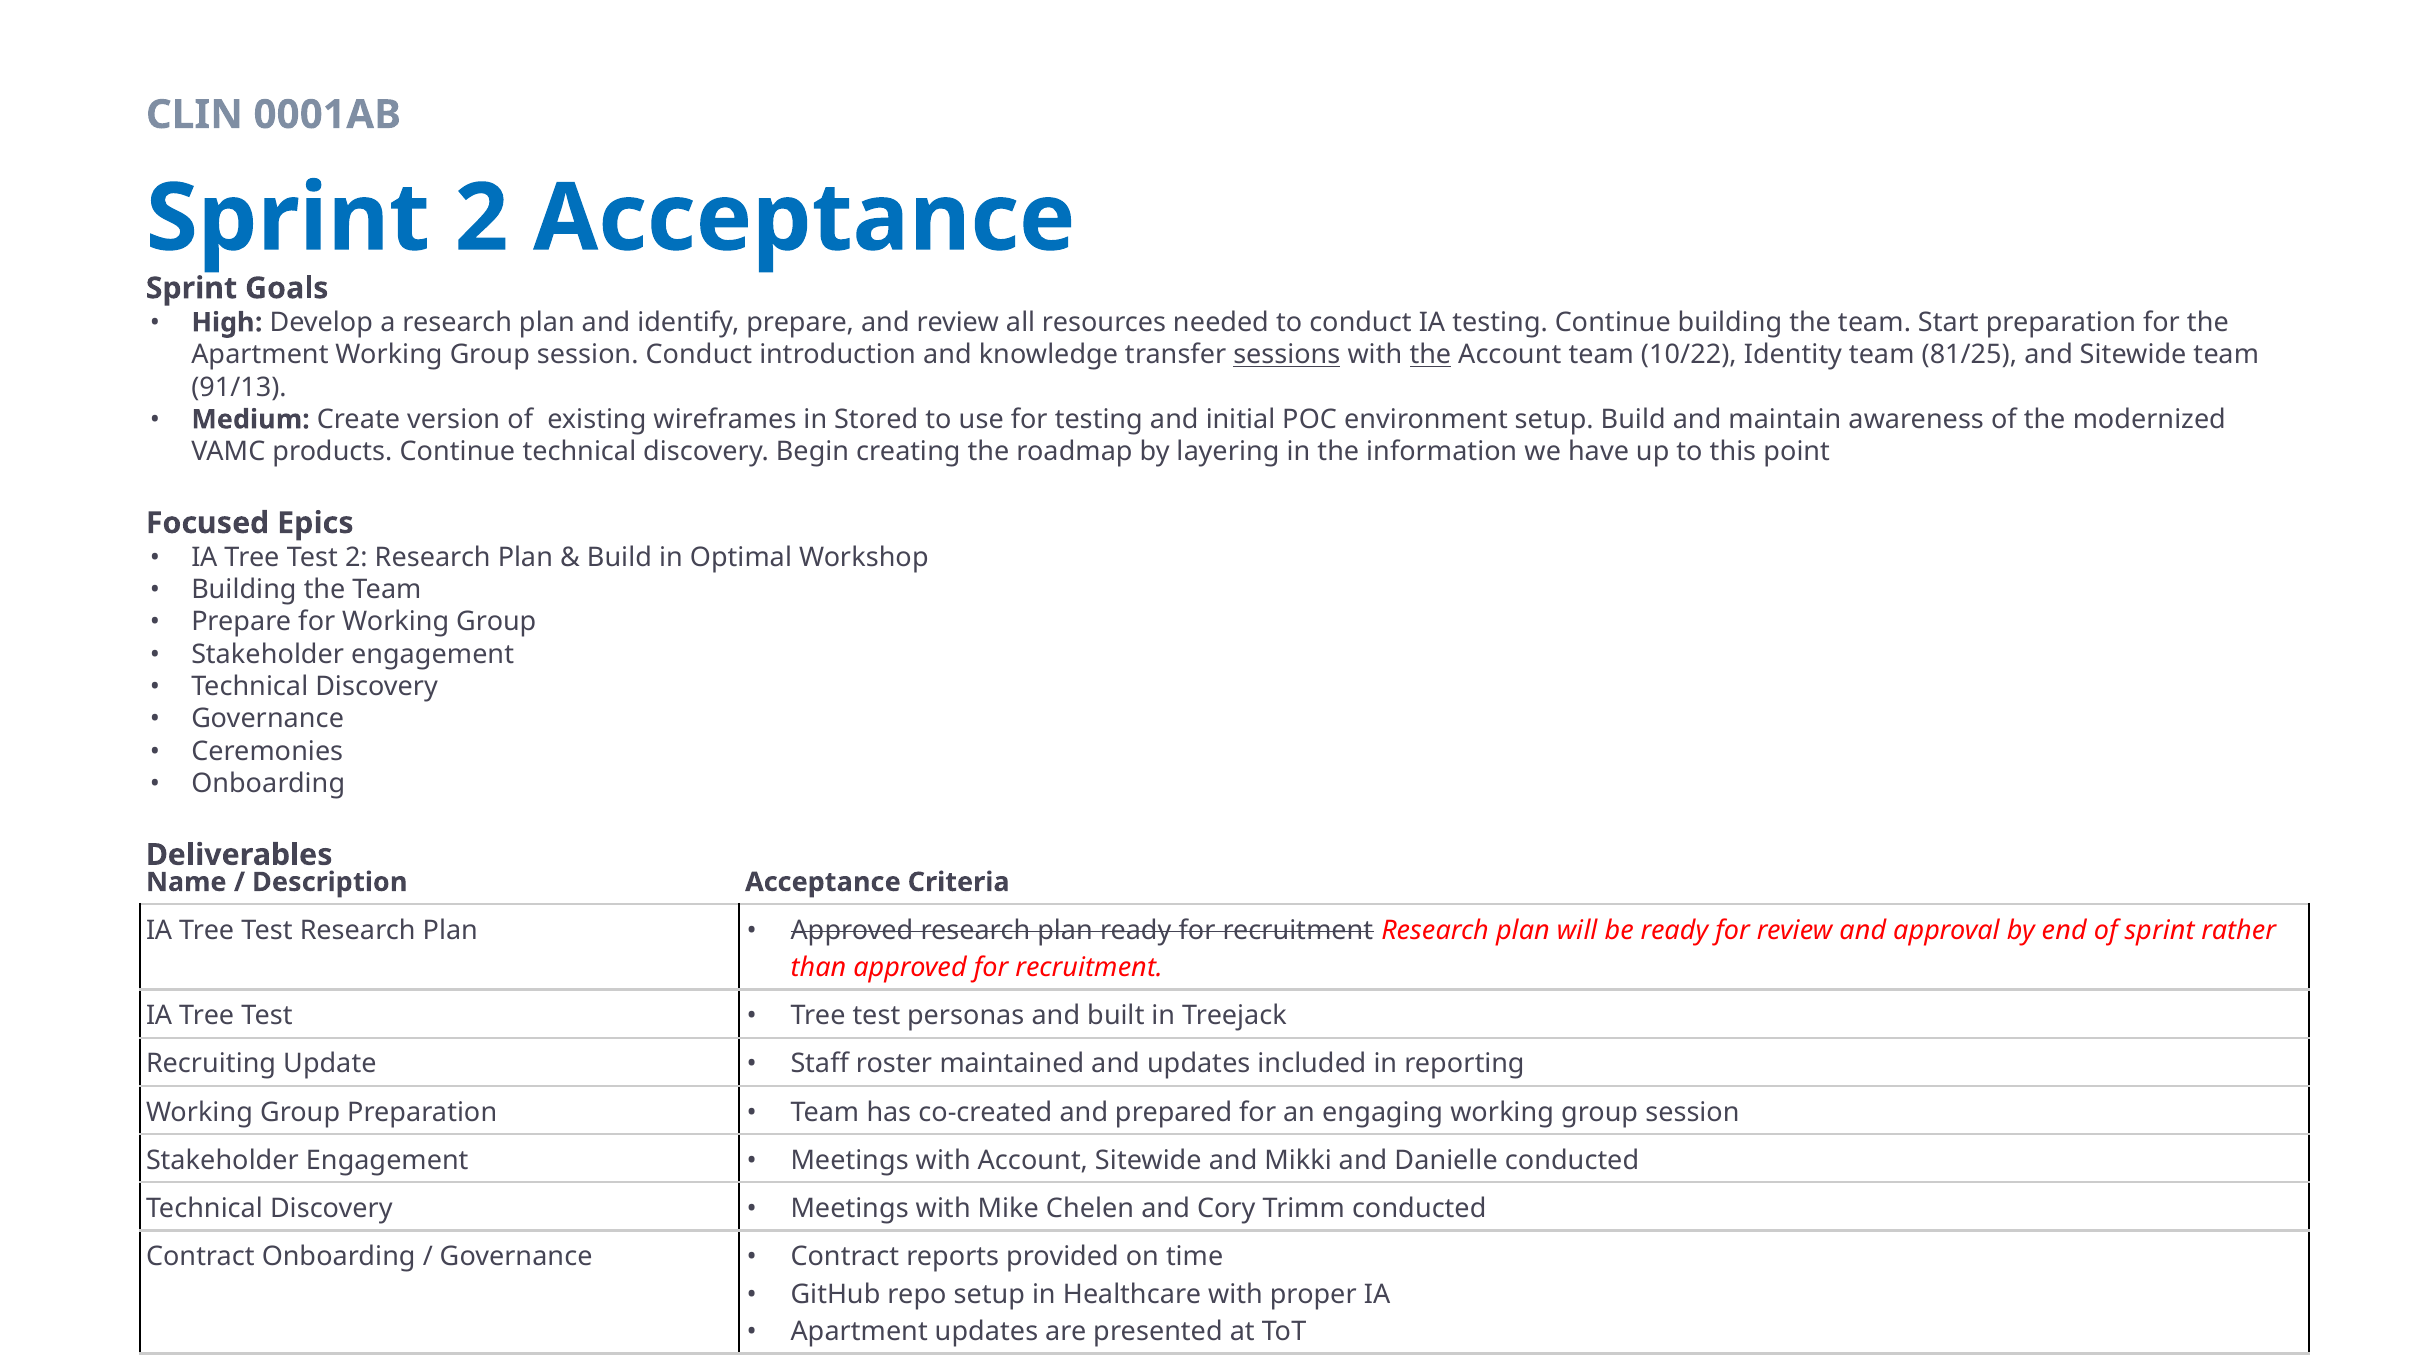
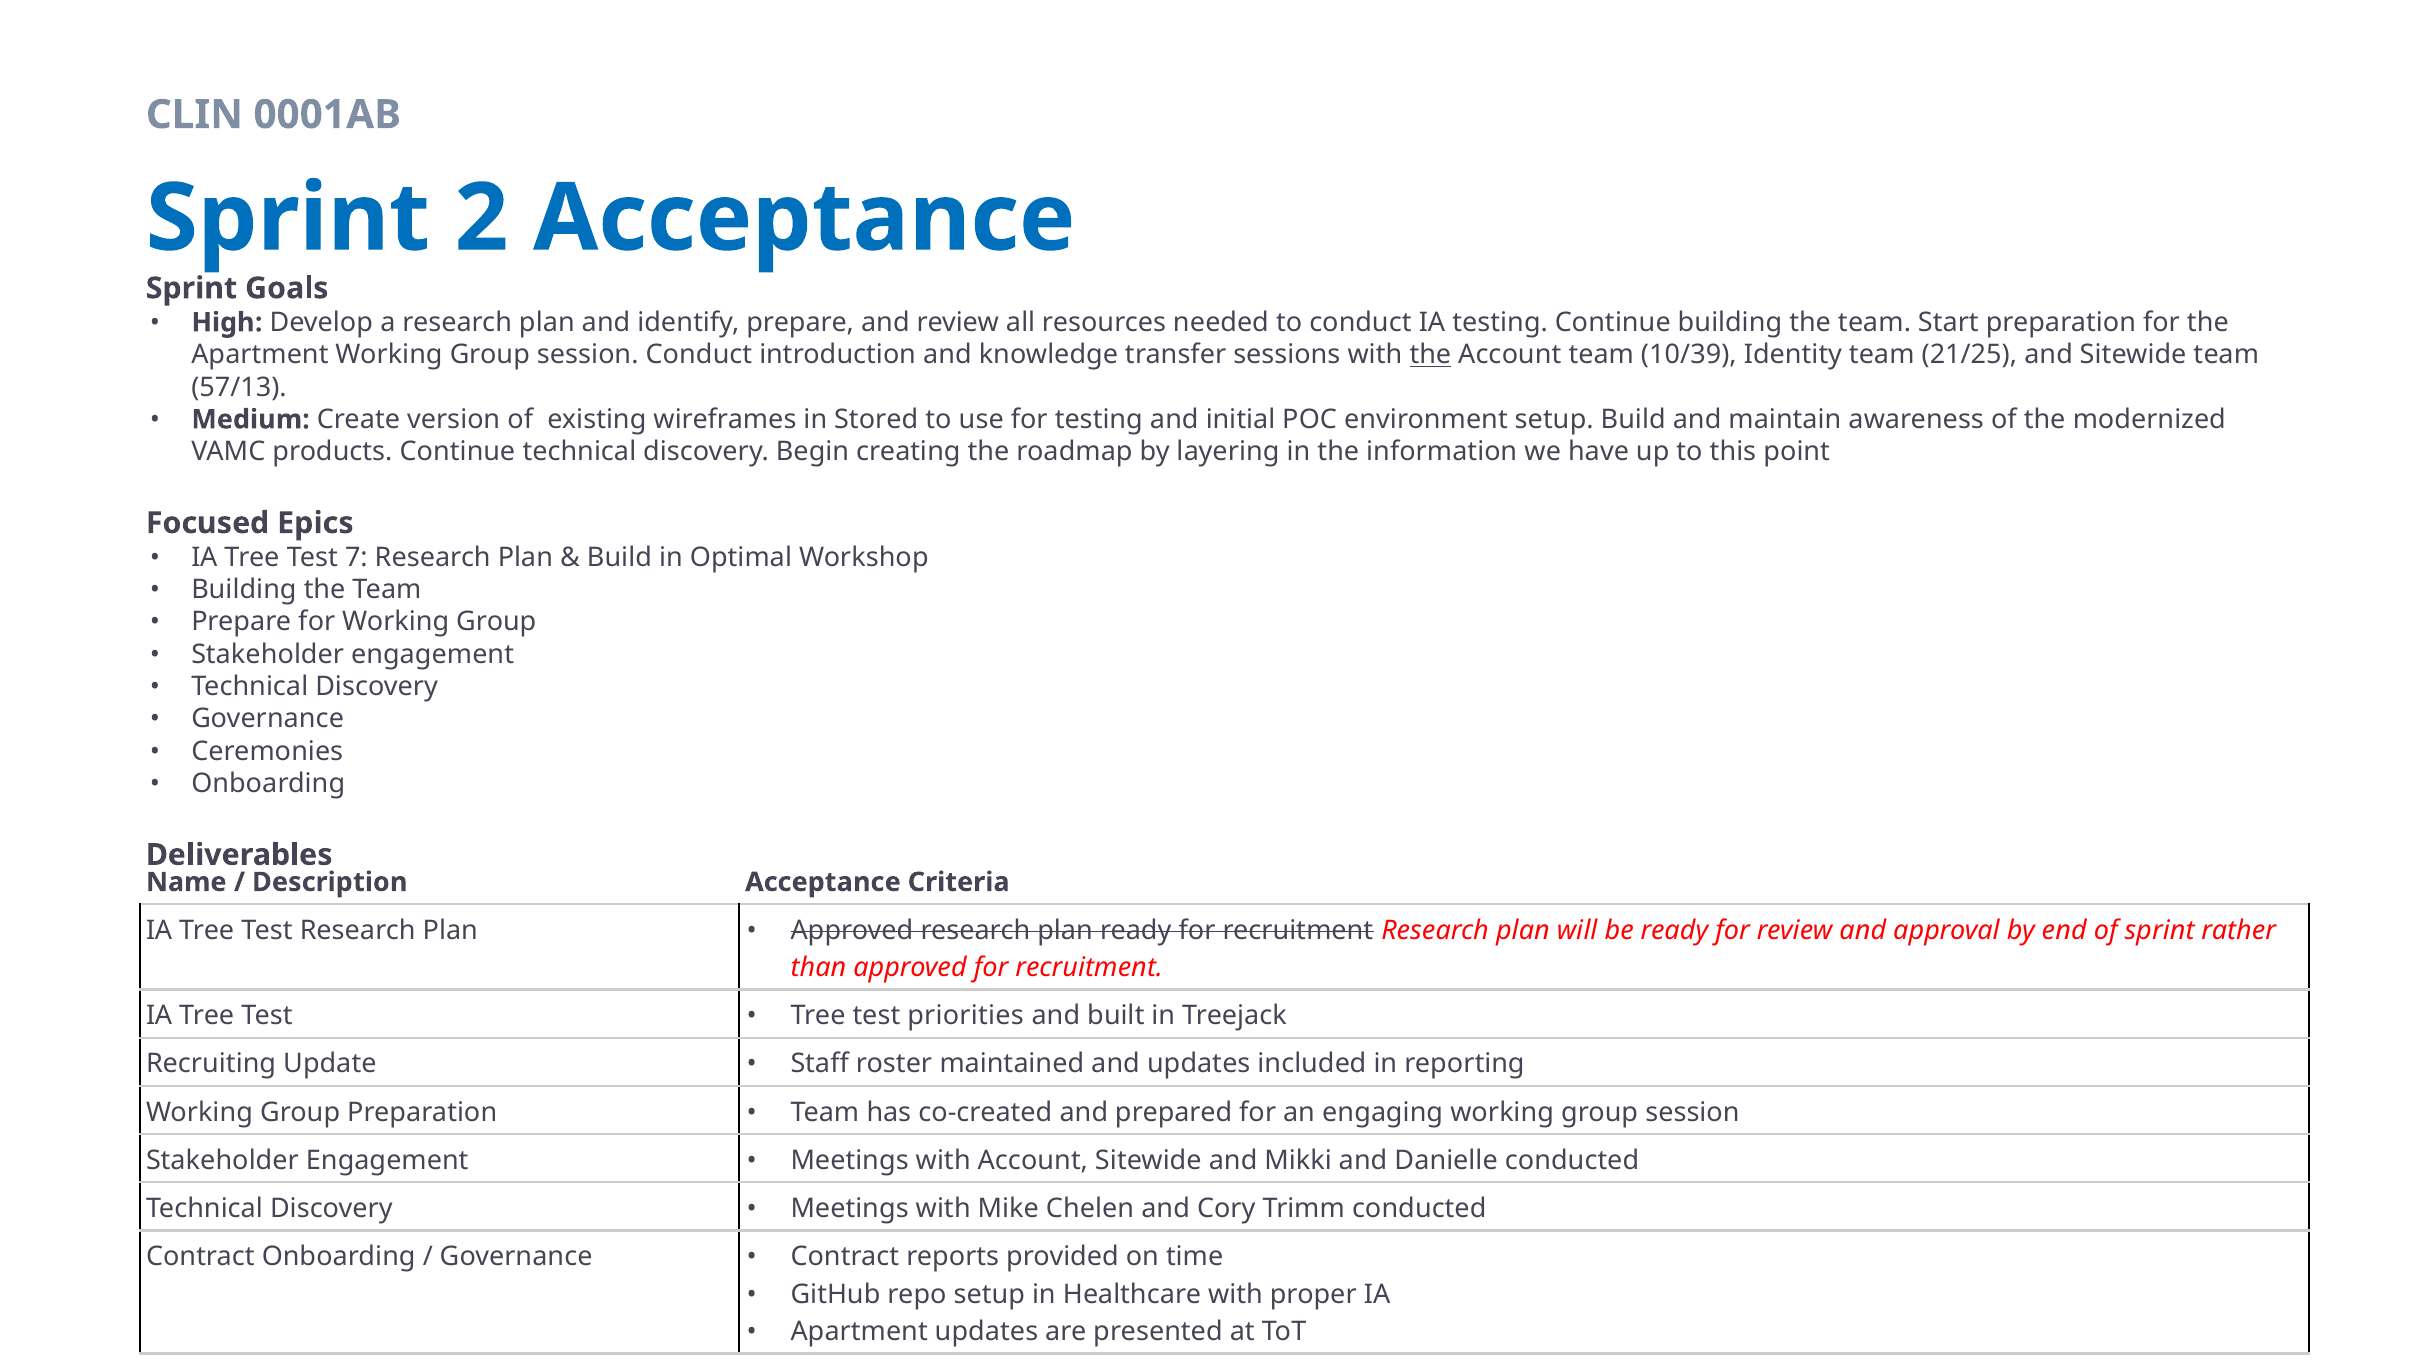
sessions underline: present -> none
10/22: 10/22 -> 10/39
81/25: 81/25 -> 21/25
91/13: 91/13 -> 57/13
Test 2: 2 -> 7
personas: personas -> priorities
